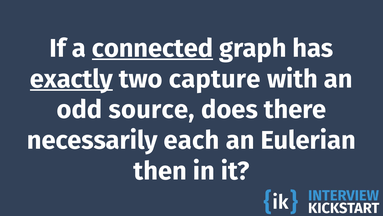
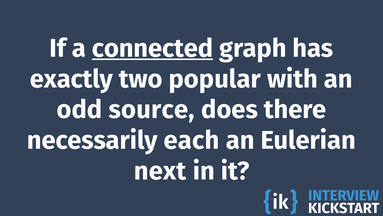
exactly underline: present -> none
capture: capture -> popular
then: then -> next
